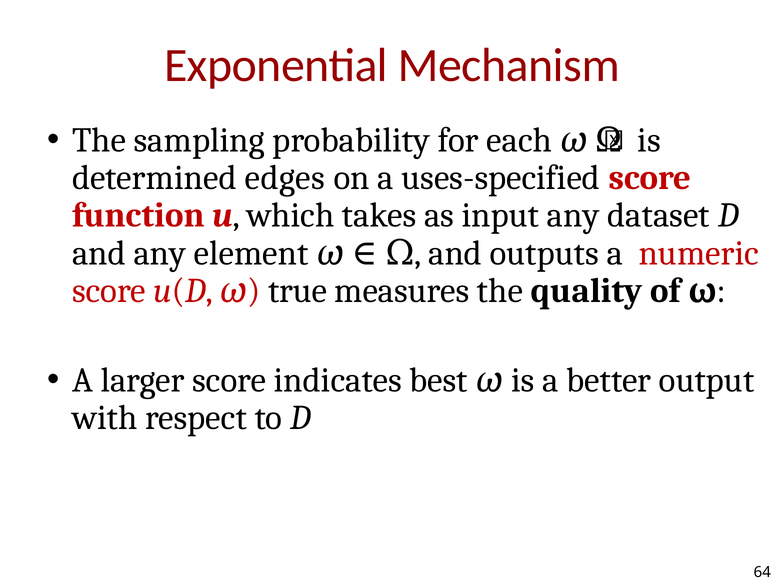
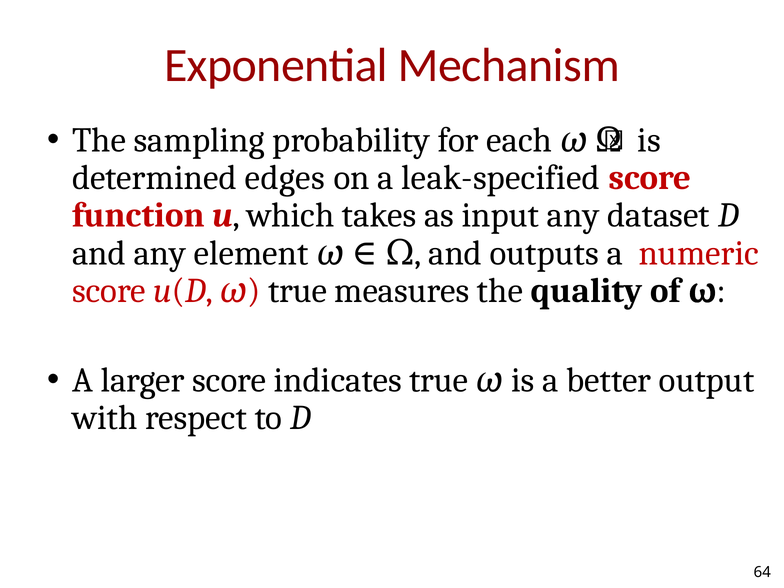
uses-specified: uses-specified -> leak-specified
indicates best: best -> true
